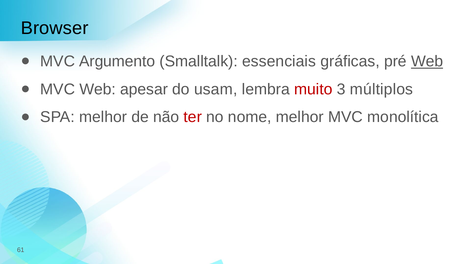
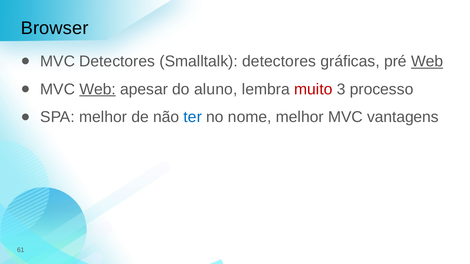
MVC Argumento: Argumento -> Detectores
Smalltalk essenciais: essenciais -> detectores
Web at (98, 89) underline: none -> present
usam: usam -> aluno
múltiplos: múltiplos -> processo
ter colour: red -> blue
monolítica: monolítica -> vantagens
